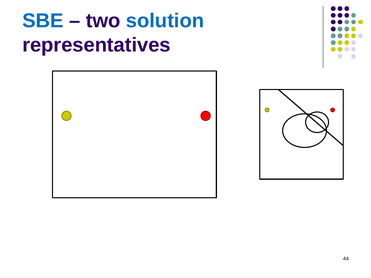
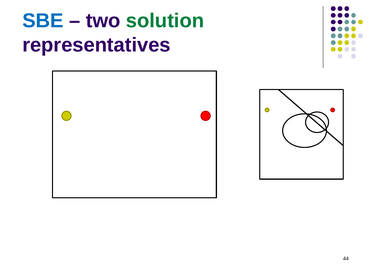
solution colour: blue -> green
